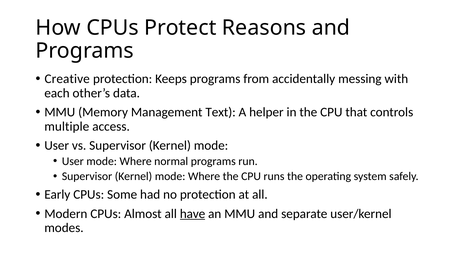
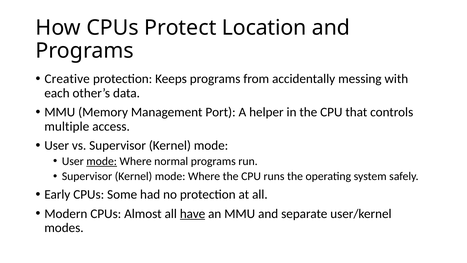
Reasons: Reasons -> Location
Text: Text -> Port
mode at (102, 161) underline: none -> present
